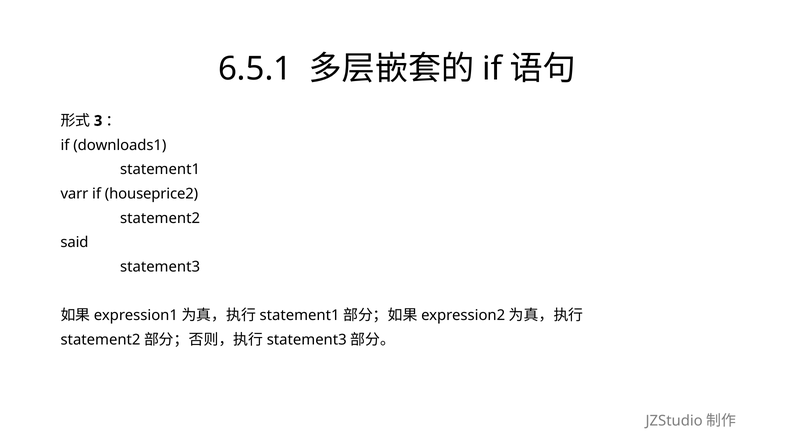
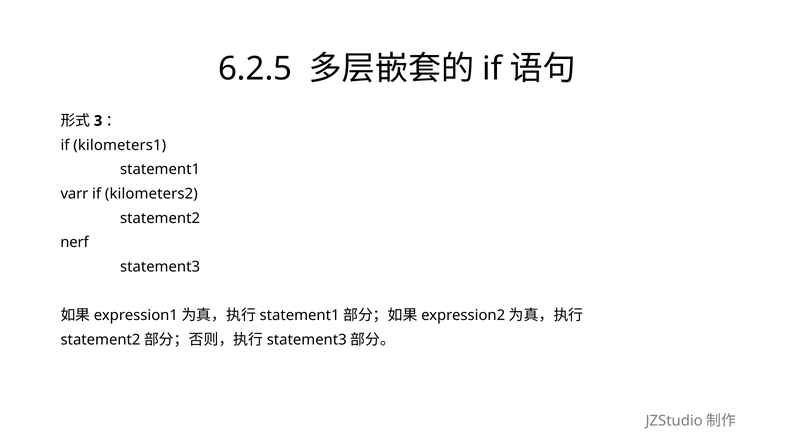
6.5.1: 6.5.1 -> 6.2.5
downloads1: downloads1 -> kilometers1
houseprice2: houseprice2 -> kilometers2
said: said -> nerf
